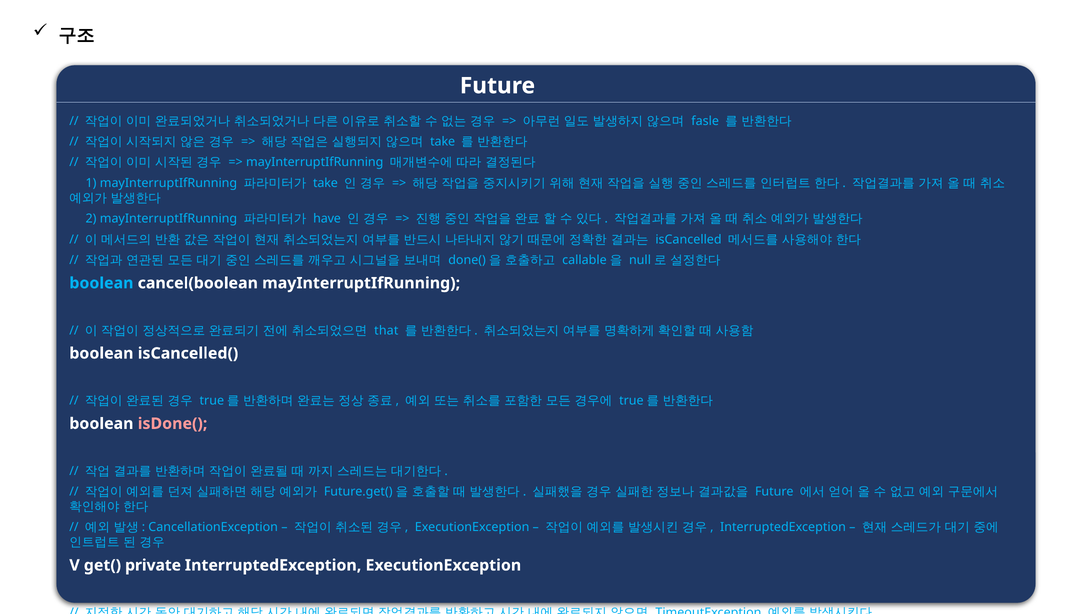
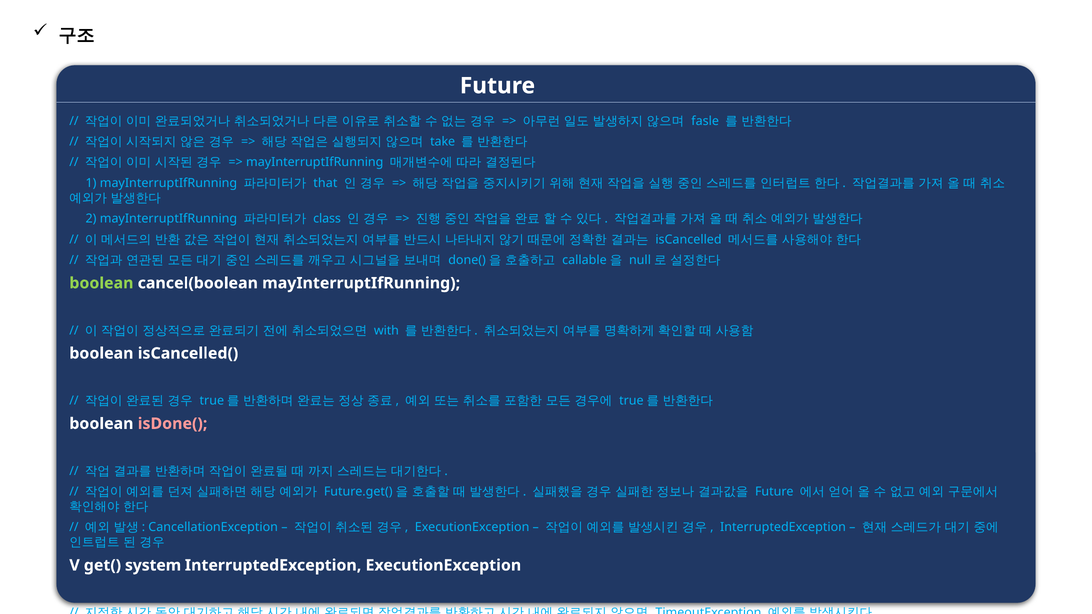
take at (325, 183): take -> that
have: have -> class
boolean at (101, 283) colour: light blue -> light green
that: that -> with
private: private -> system
